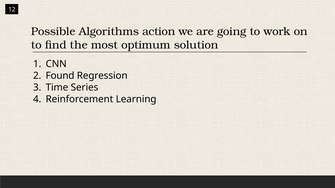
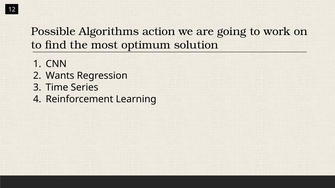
Found: Found -> Wants
